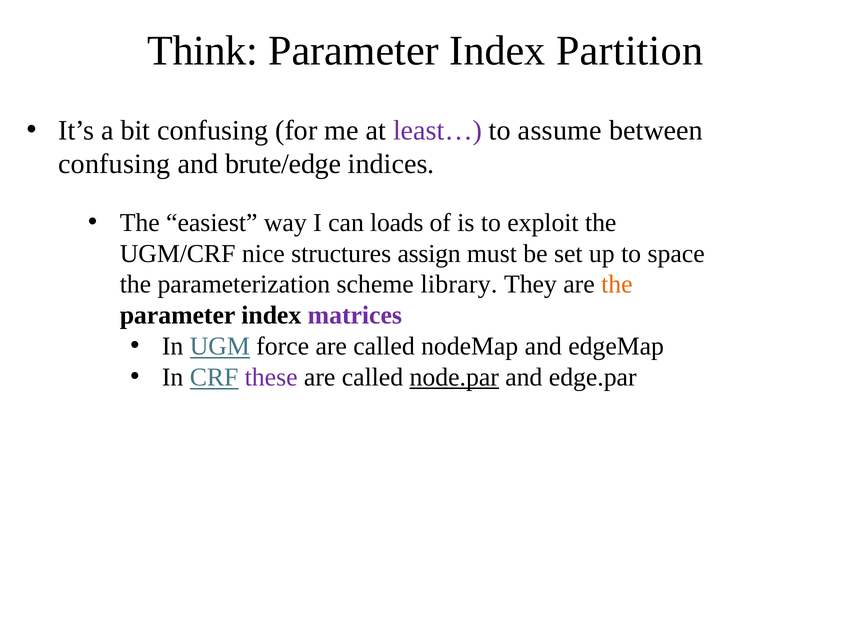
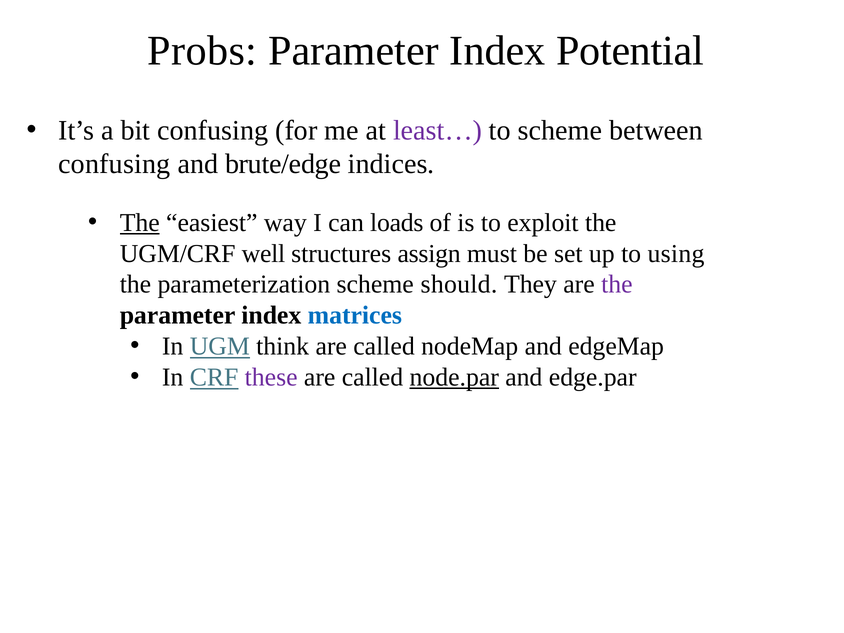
Think: Think -> Probs
Partition: Partition -> Potential
to assume: assume -> scheme
The at (140, 223) underline: none -> present
nice: nice -> well
space: space -> using
library: library -> should
the at (617, 284) colour: orange -> purple
matrices colour: purple -> blue
force: force -> think
